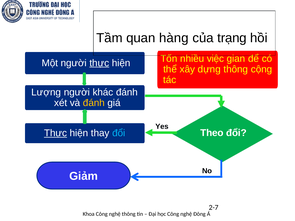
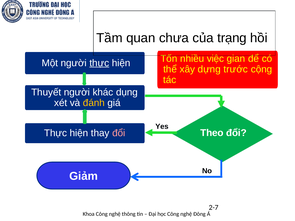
hàng: hàng -> chưa
dựng thông: thông -> trước
Lượng: Lượng -> Thuyết
khác đánh: đánh -> dụng
Thực at (56, 133) underline: present -> none
đổi at (119, 133) colour: light blue -> pink
